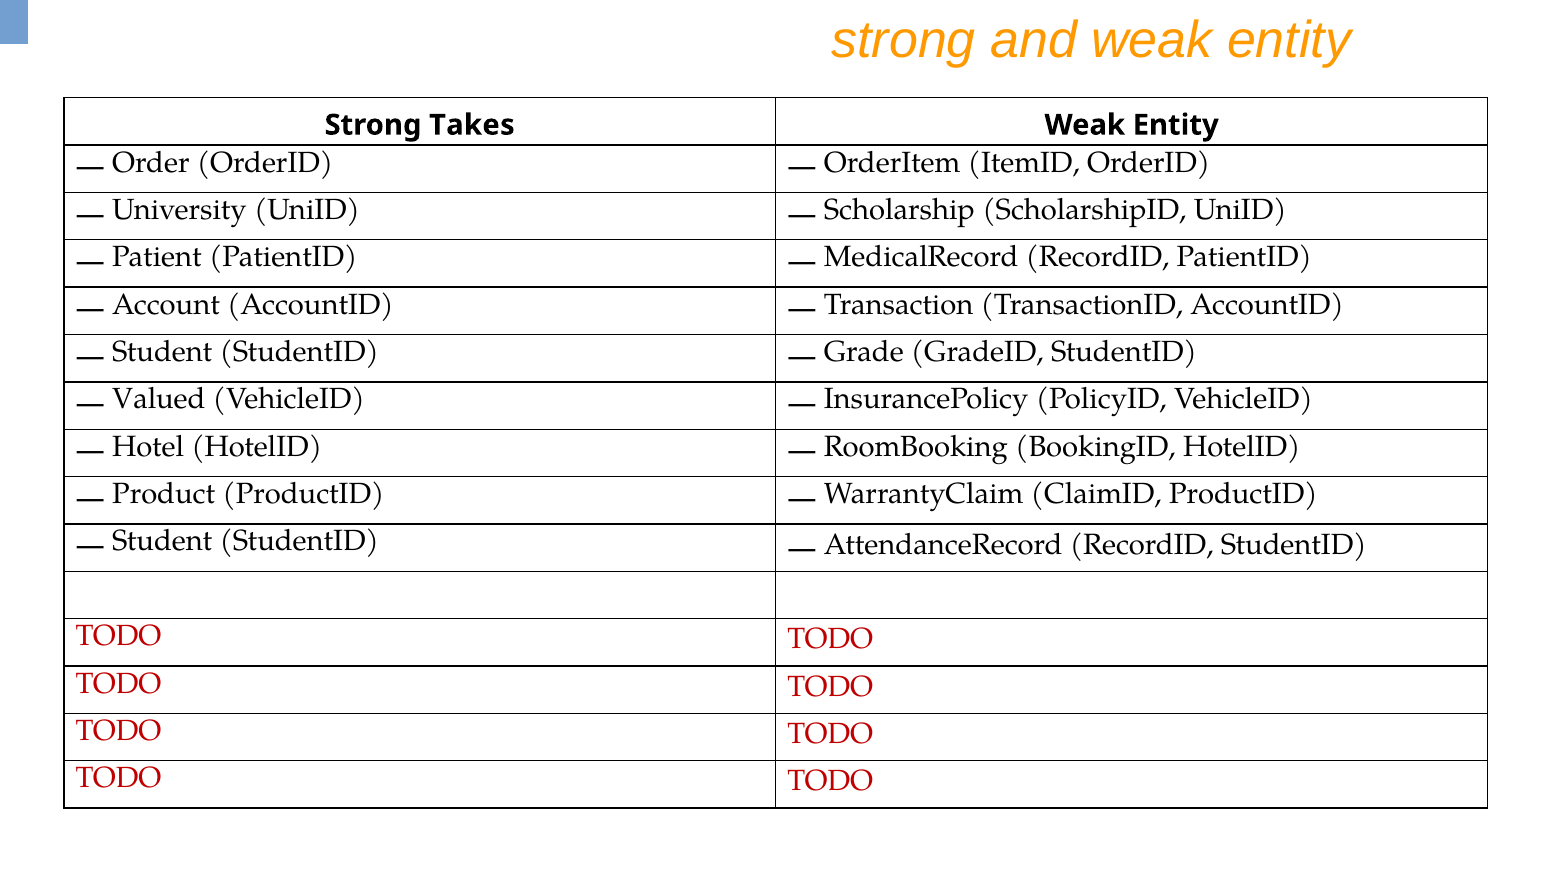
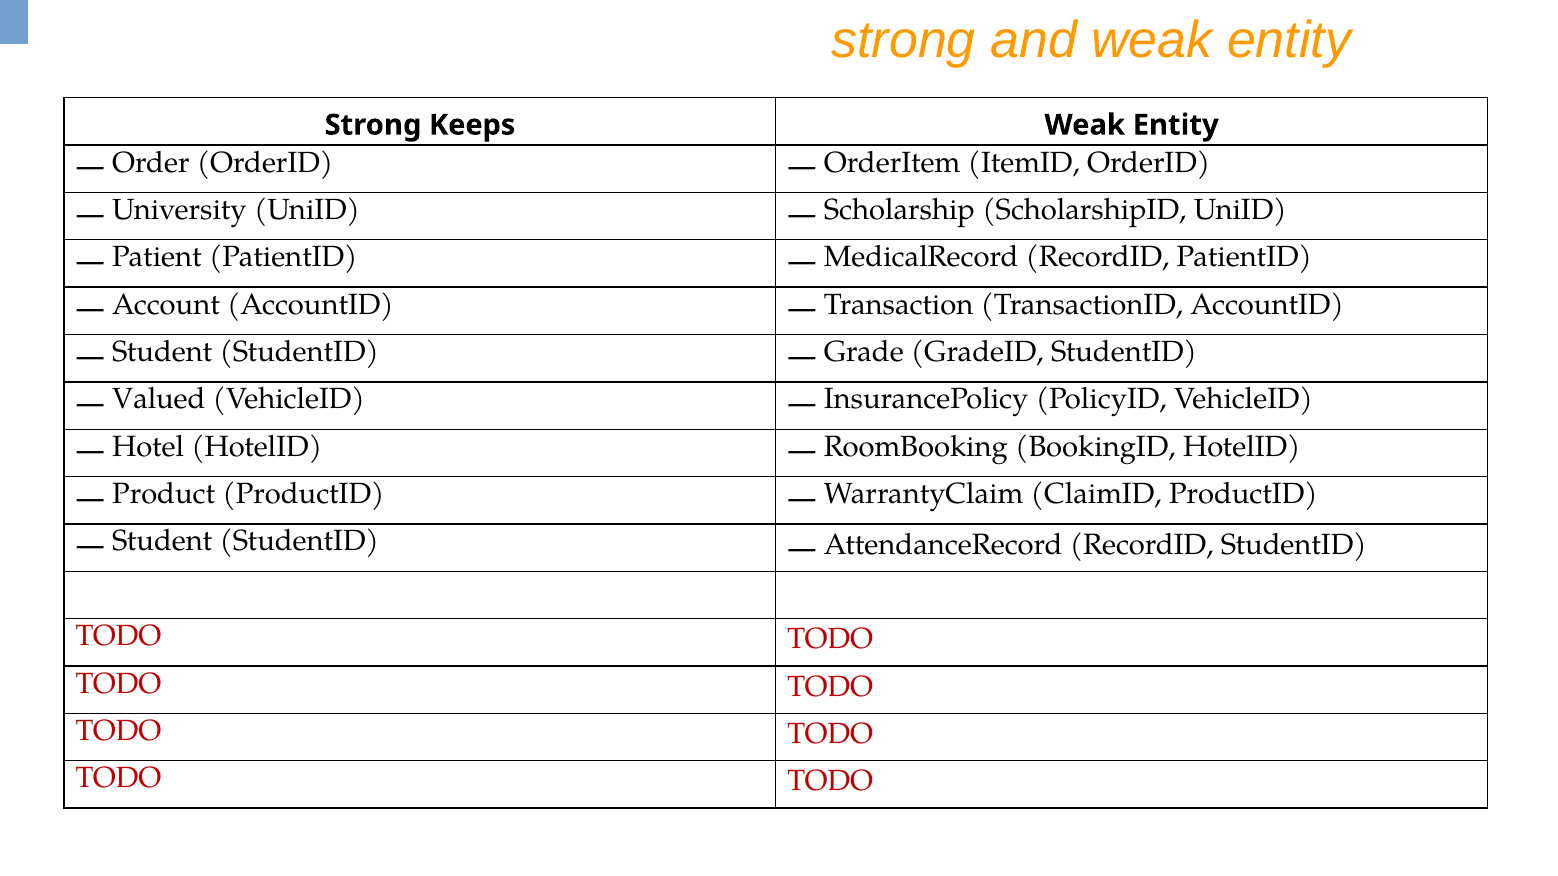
Takes: Takes -> Keeps
